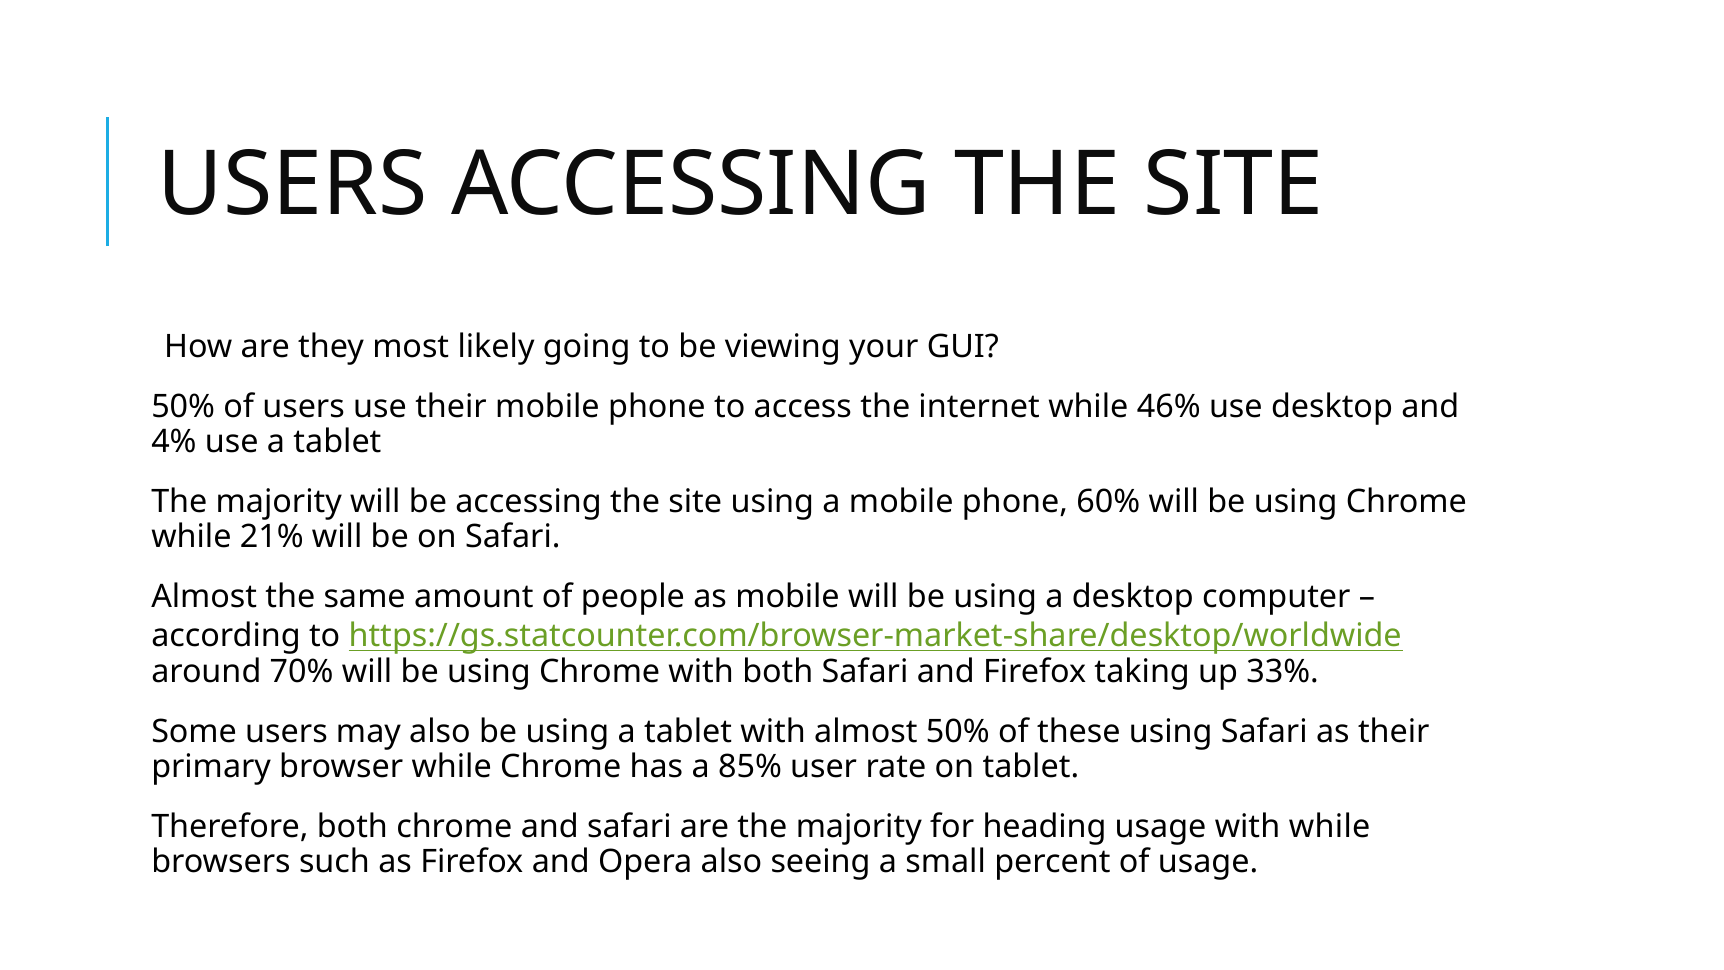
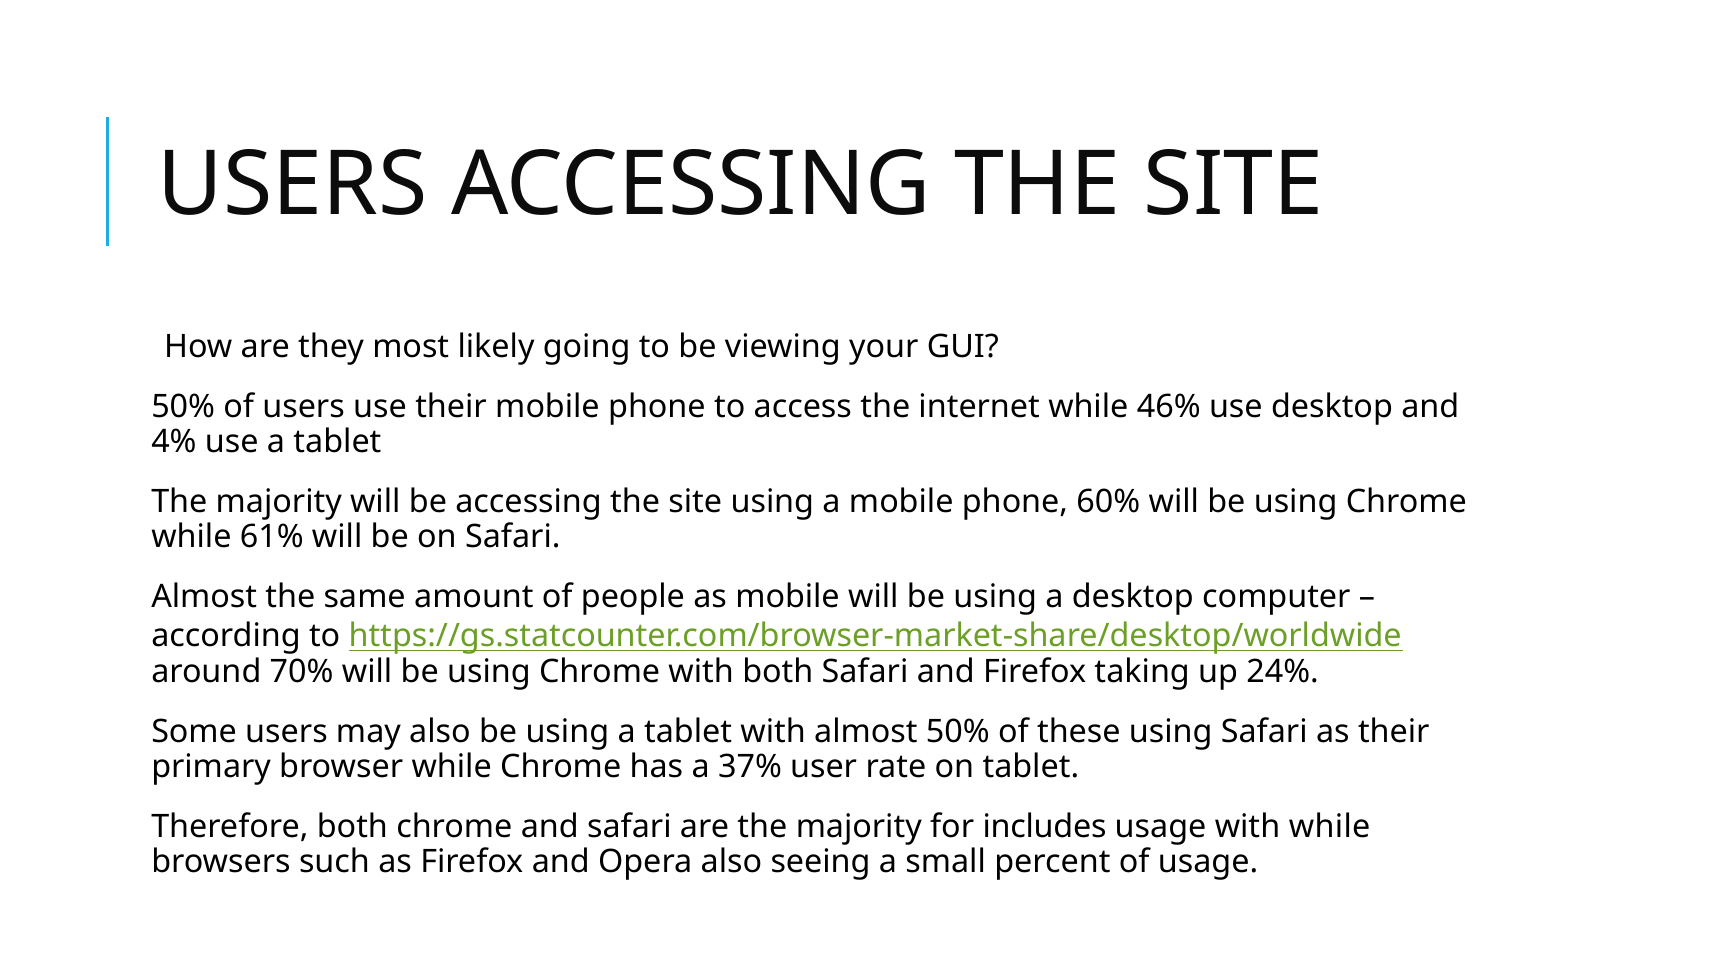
21%: 21% -> 61%
33%: 33% -> 24%
85%: 85% -> 37%
heading: heading -> includes
